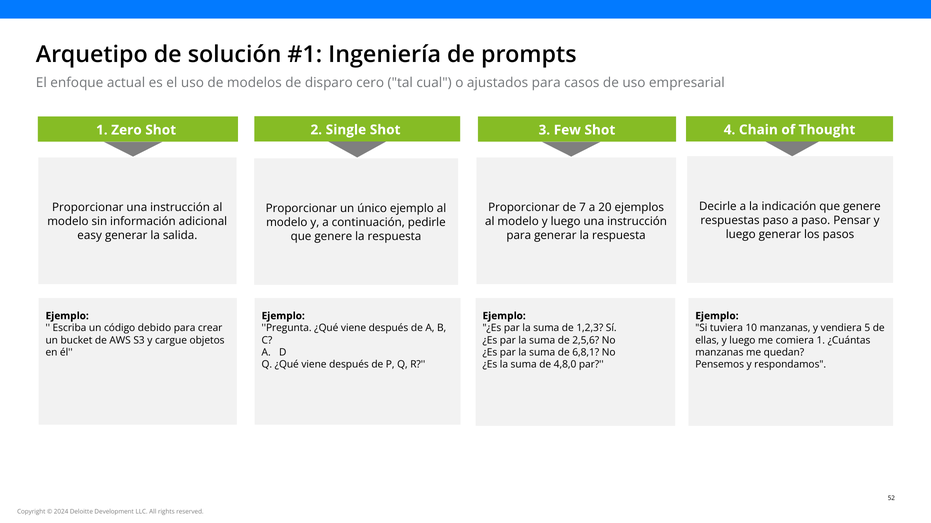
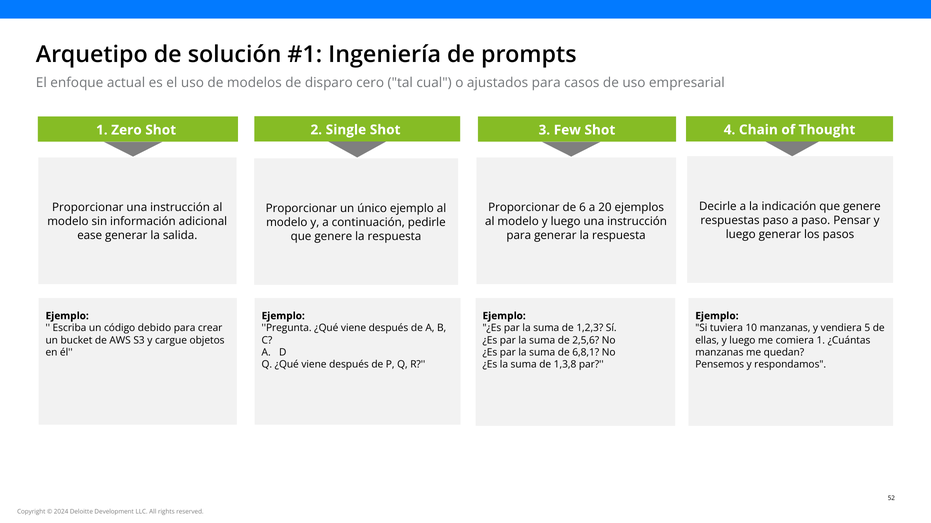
7: 7 -> 6
easy: easy -> ease
4,8,0: 4,8,0 -> 1,3,8
